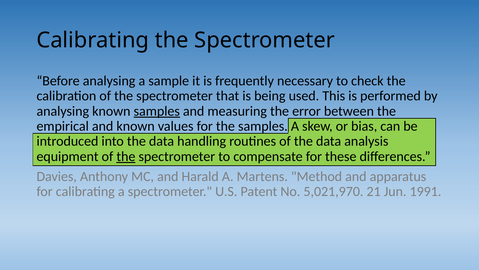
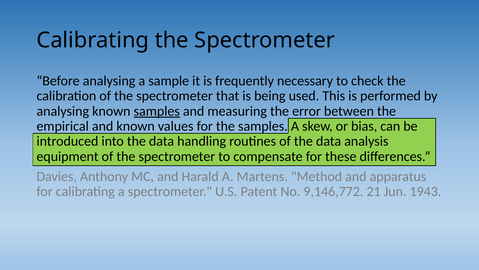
the at (126, 156) underline: present -> none
5,021,970: 5,021,970 -> 9,146,772
1991: 1991 -> 1943
